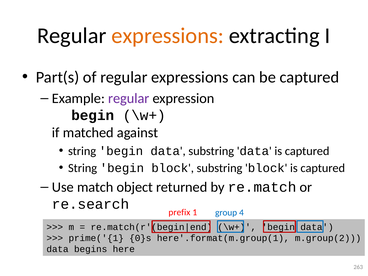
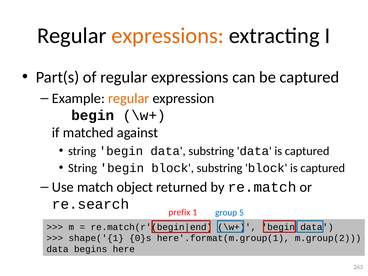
regular at (129, 98) colour: purple -> orange
4: 4 -> 5
prime('{1: prime('{1 -> shape('{1
